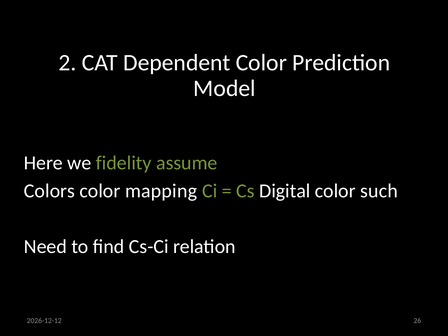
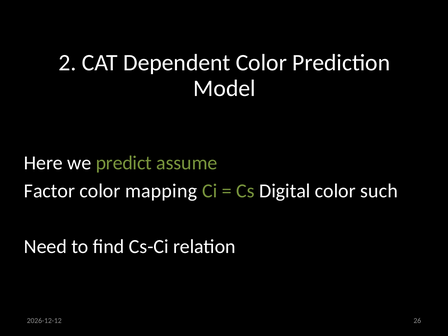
fidelity: fidelity -> predict
Colors: Colors -> Factor
